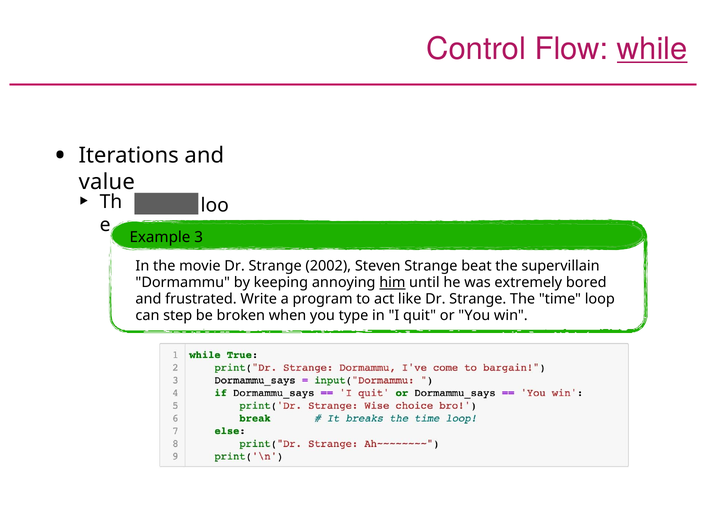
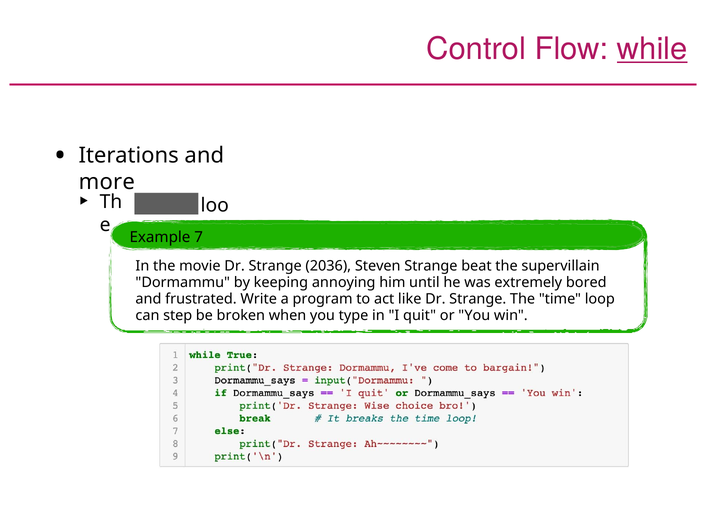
value: value -> more
3: 3 -> 7
2002: 2002 -> 2036
him underline: present -> none
